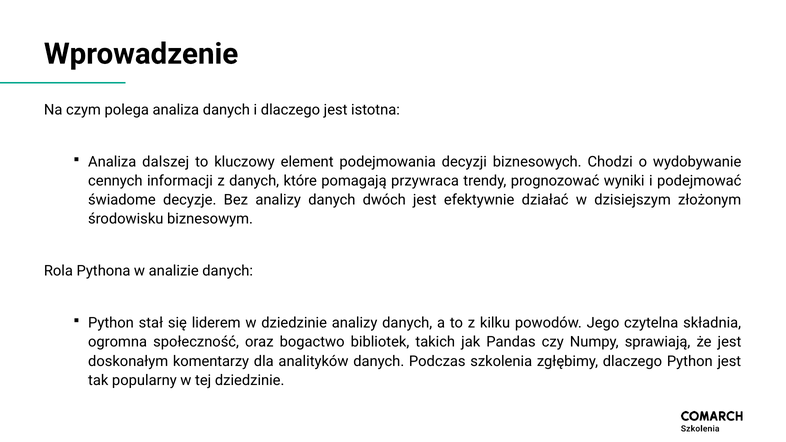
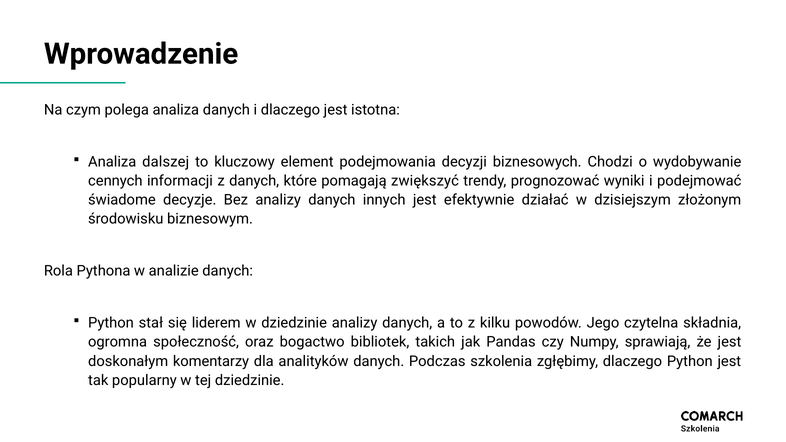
przywraca: przywraca -> zwiększyć
dwóch: dwóch -> innych
